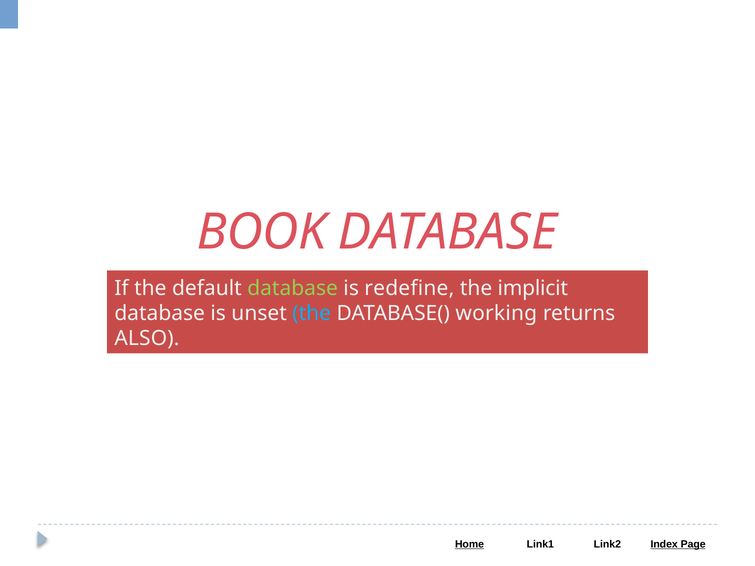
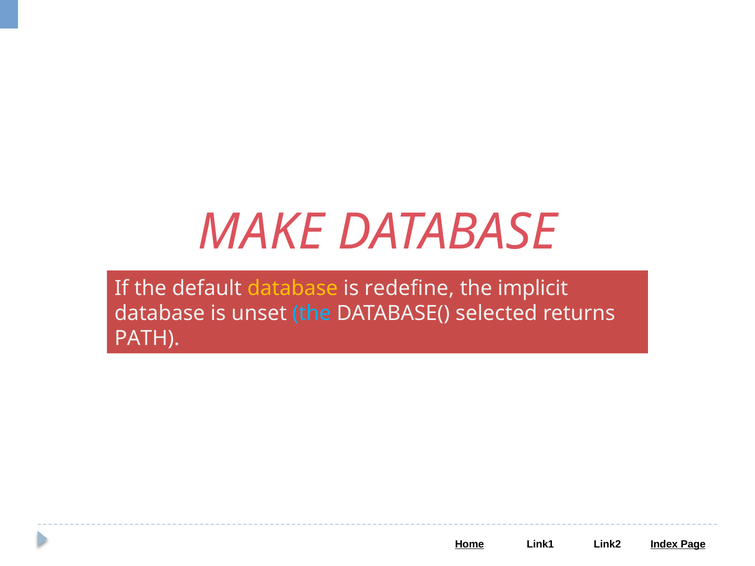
BOOK: BOOK -> MAKE
database at (293, 288) colour: light green -> yellow
working: working -> selected
ALSO: ALSO -> PATH
